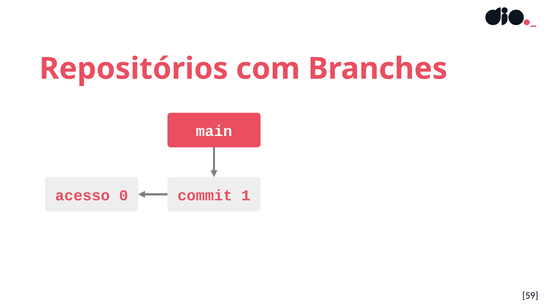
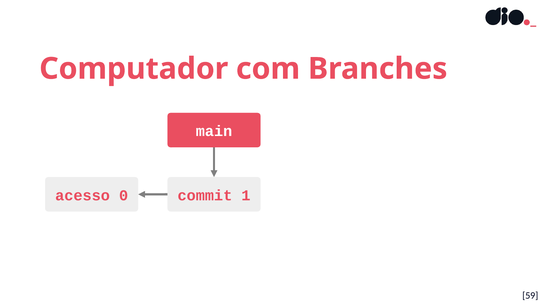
Repositórios: Repositórios -> Computador
